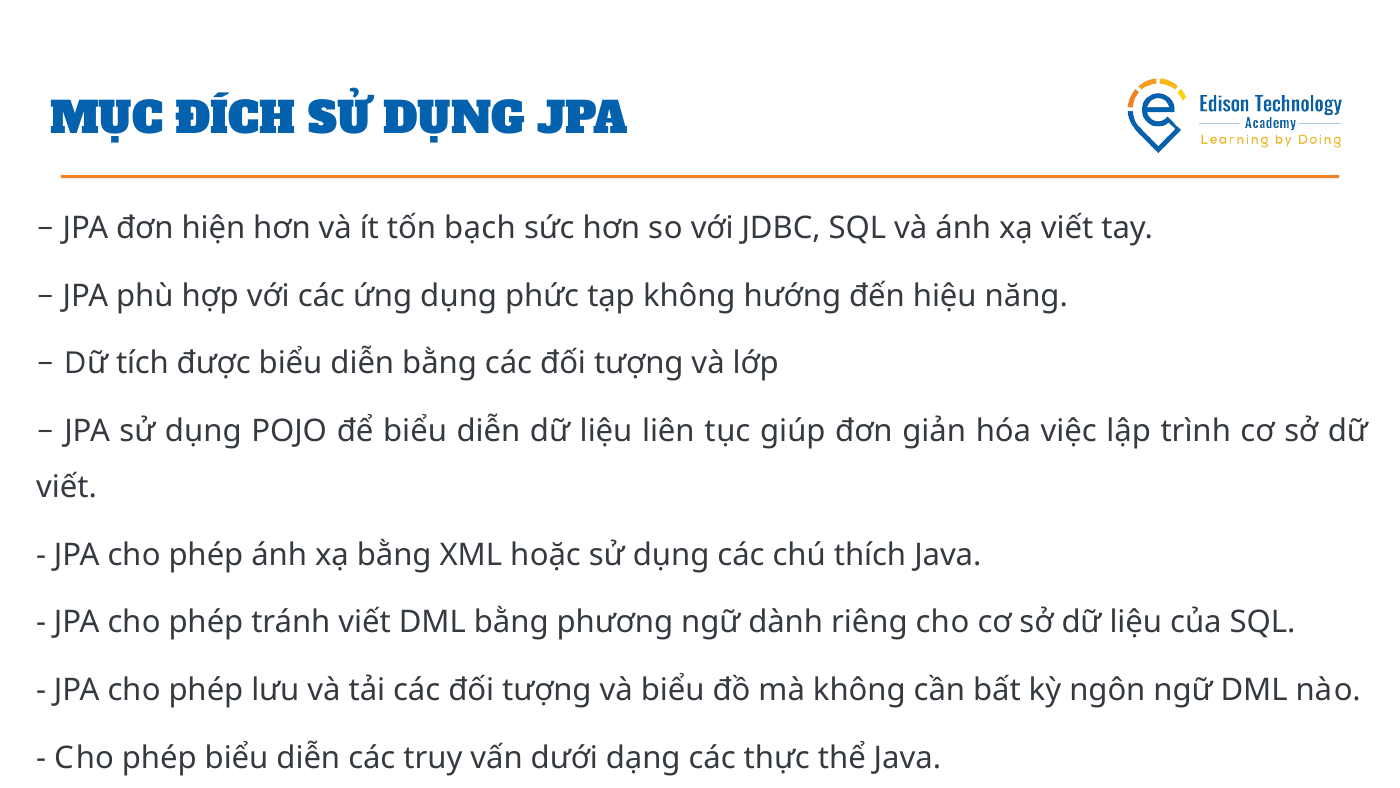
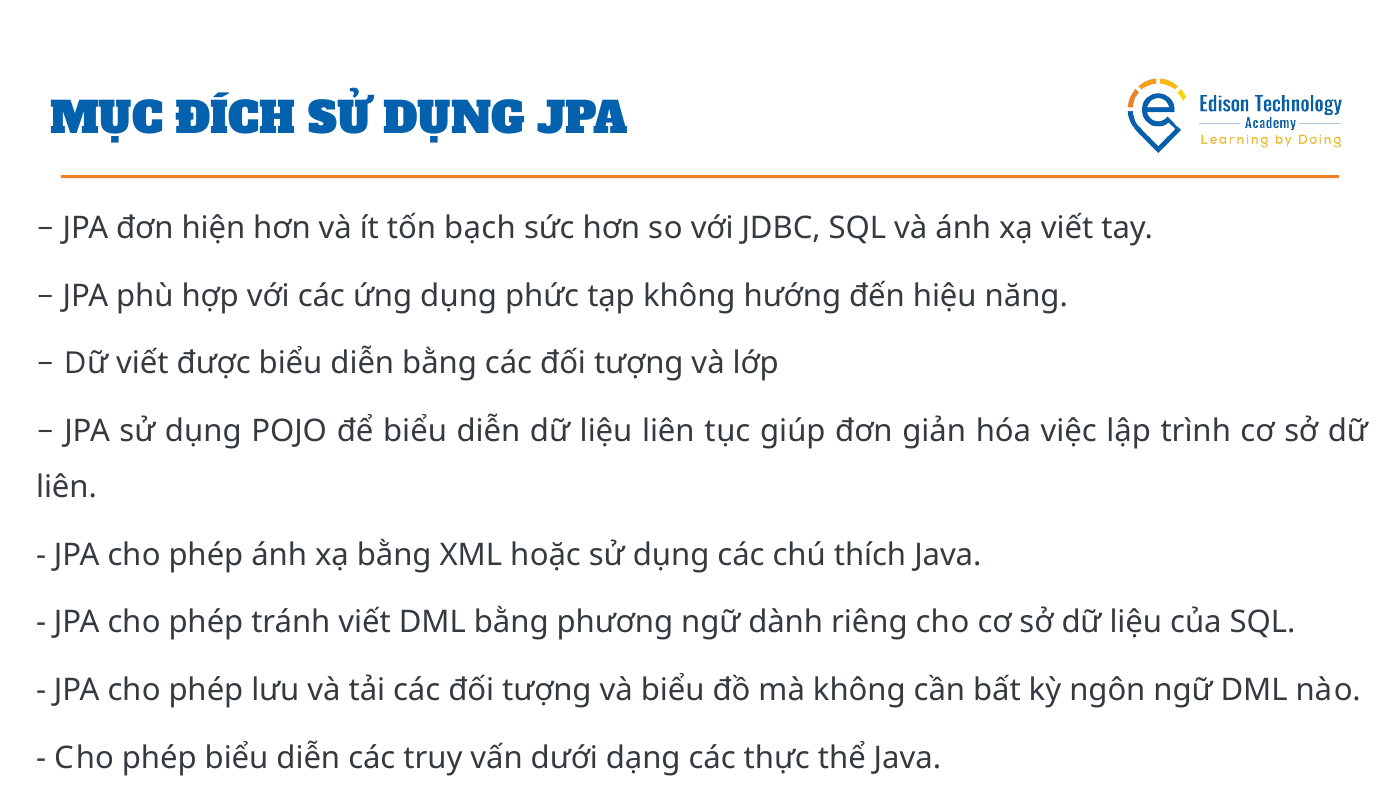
Dữ tích: tích -> viết
viết at (66, 487): viết -> liên
